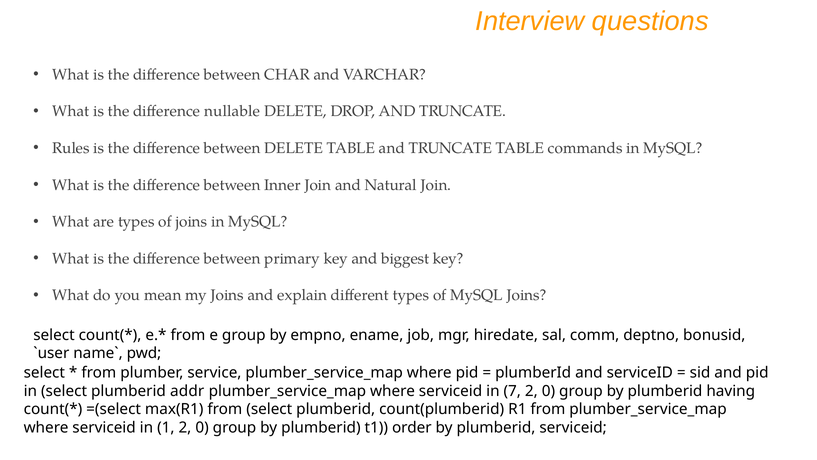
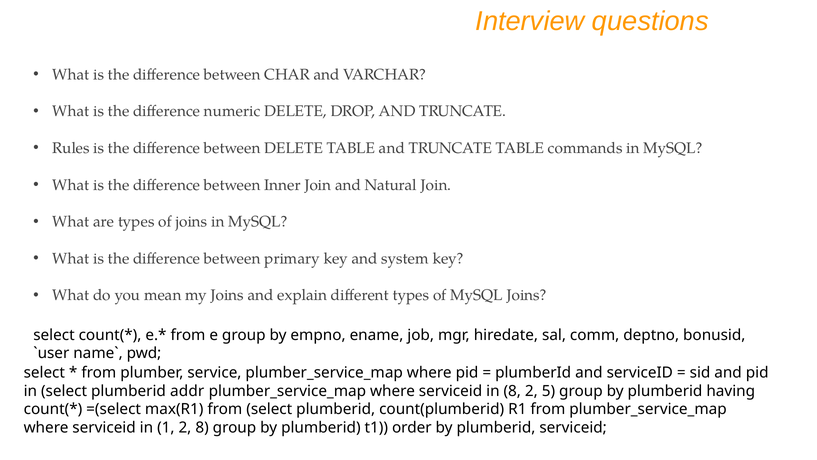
nullable: nullable -> numeric
biggest: biggest -> system
in 7: 7 -> 8
0 at (548, 391): 0 -> 5
1 2 0: 0 -> 8
